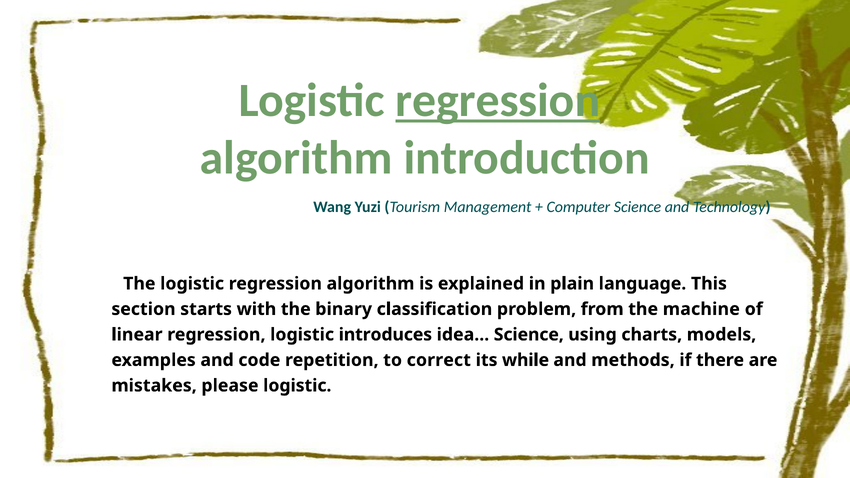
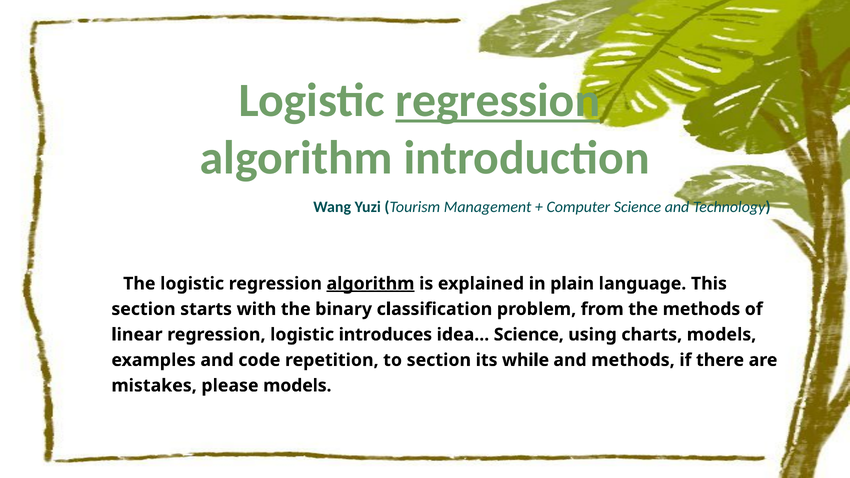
algorithm at (370, 284) underline: none -> present
the machine: machine -> methods
to correct: correct -> section
please logistic: logistic -> models
